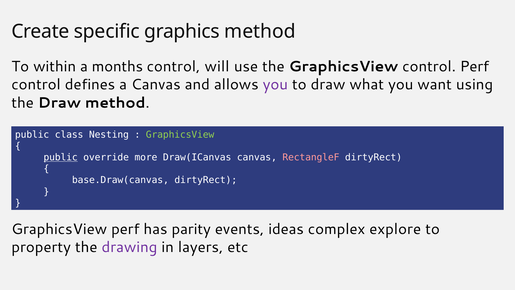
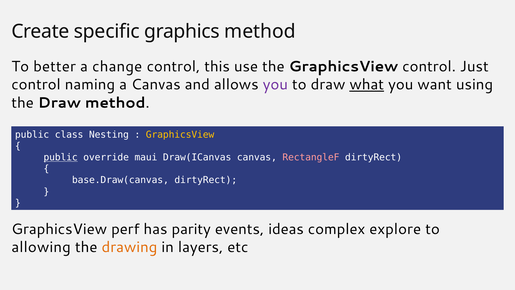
within: within -> better
months: months -> change
will: will -> this
control Perf: Perf -> Just
defines: defines -> naming
what underline: none -> present
GraphicsView at (180, 134) colour: light green -> yellow
more: more -> maui
property: property -> allowing
drawing colour: purple -> orange
